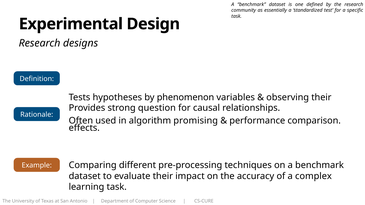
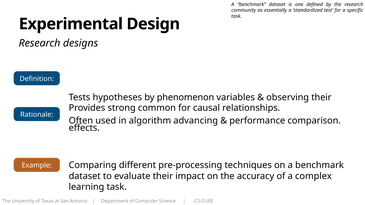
question: question -> common
promising: promising -> advancing
